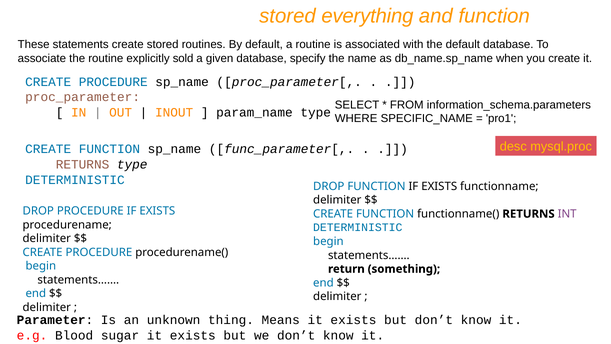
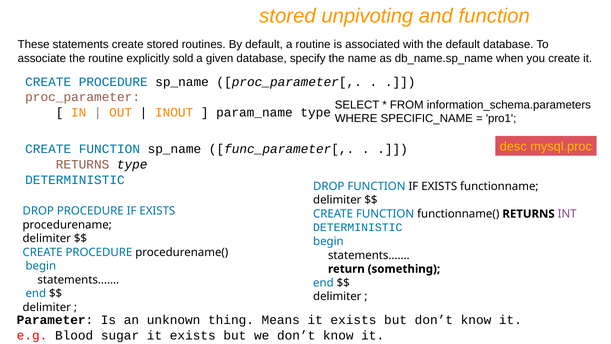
everything: everything -> unpivoting
